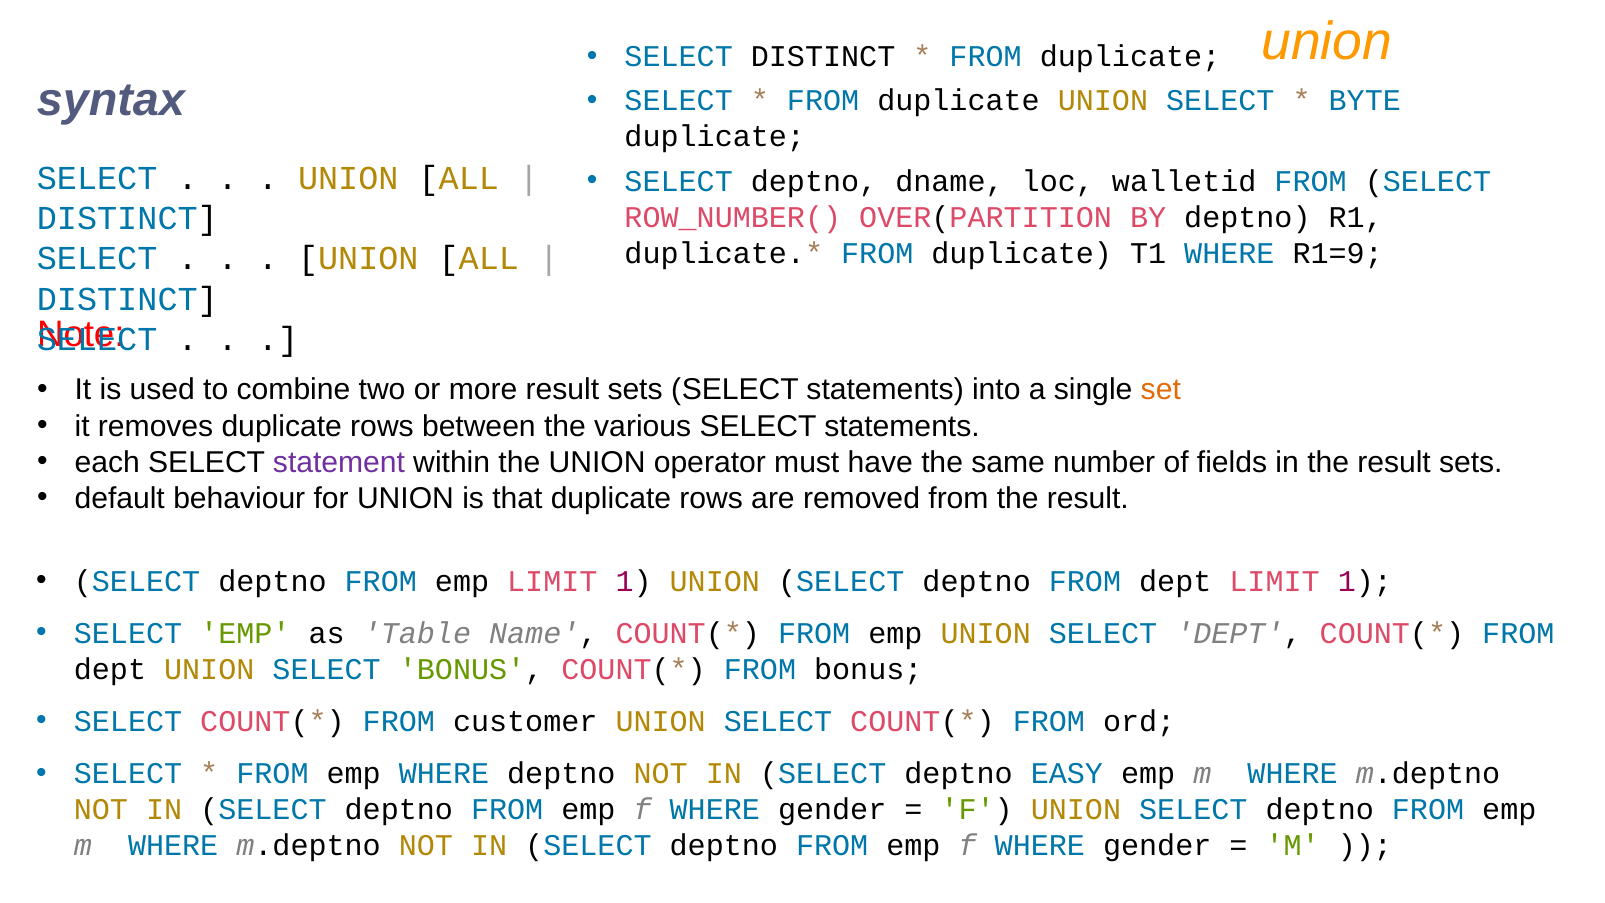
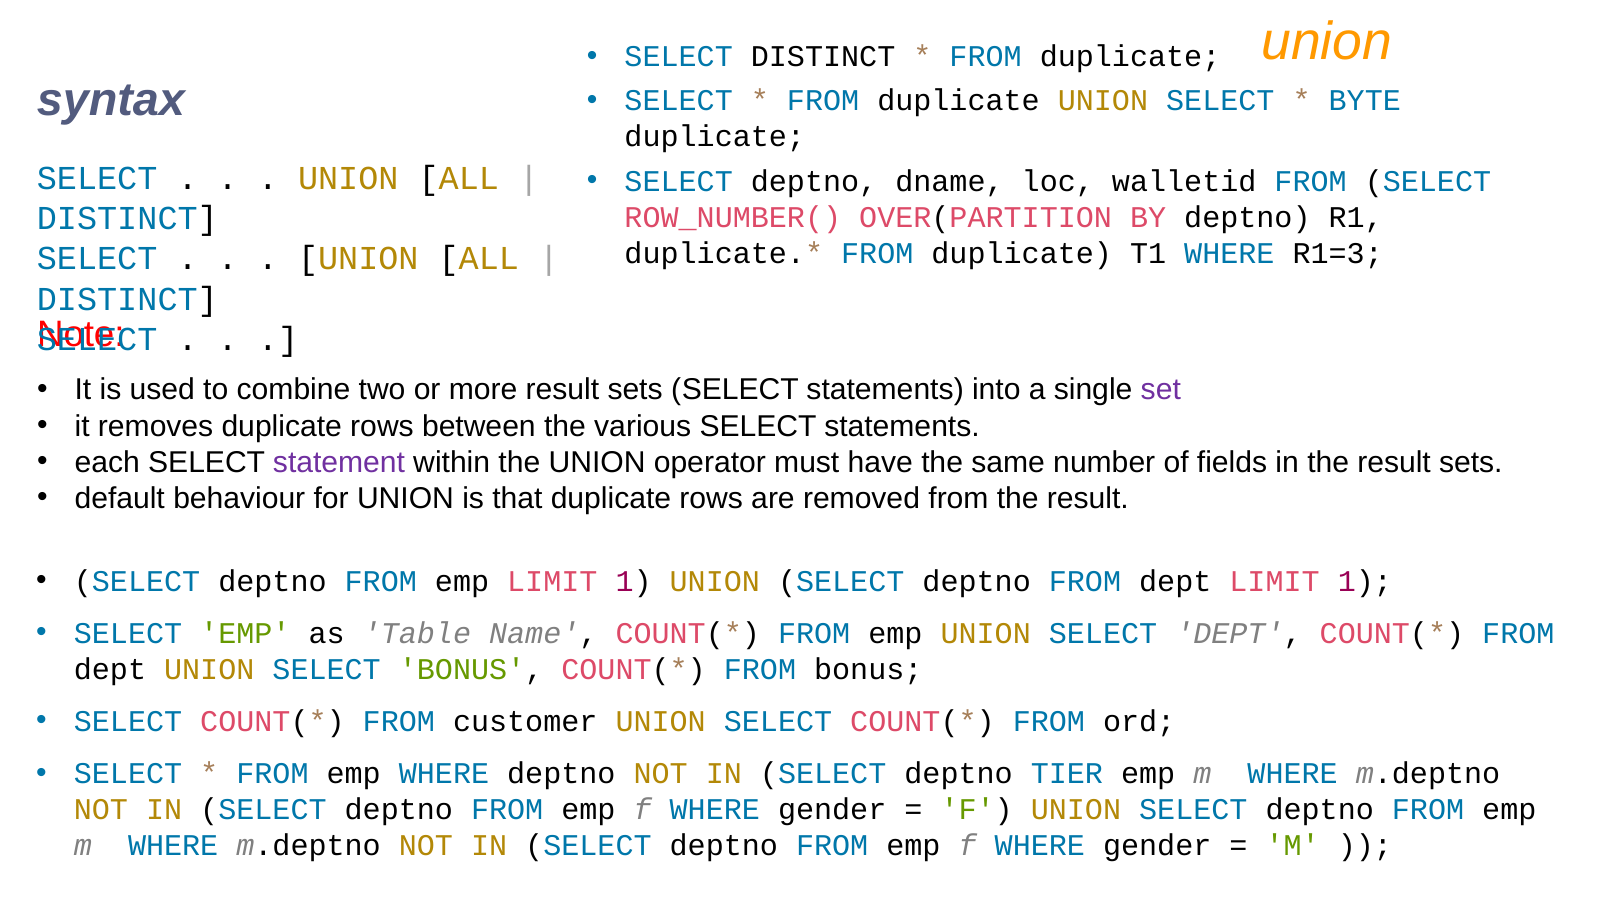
R1=9: R1=9 -> R1=3
set colour: orange -> purple
EASY: EASY -> TIER
